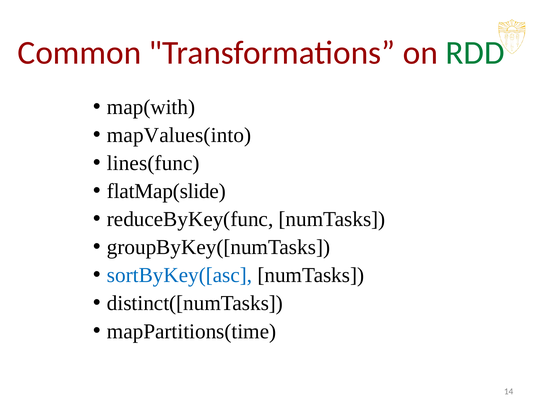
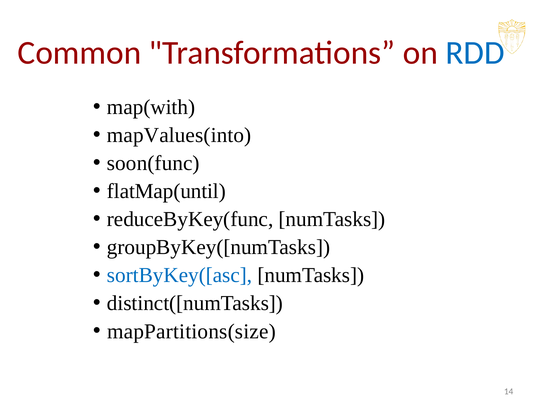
RDD colour: green -> blue
lines(func: lines(func -> soon(func
flatMap(slide: flatMap(slide -> flatMap(until
mapPartitions(time: mapPartitions(time -> mapPartitions(size
